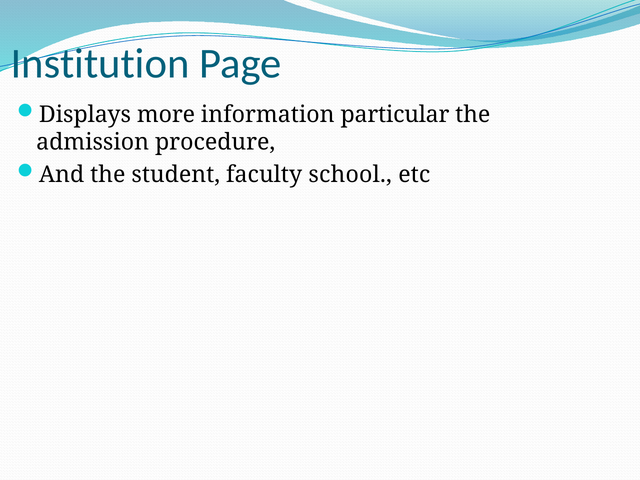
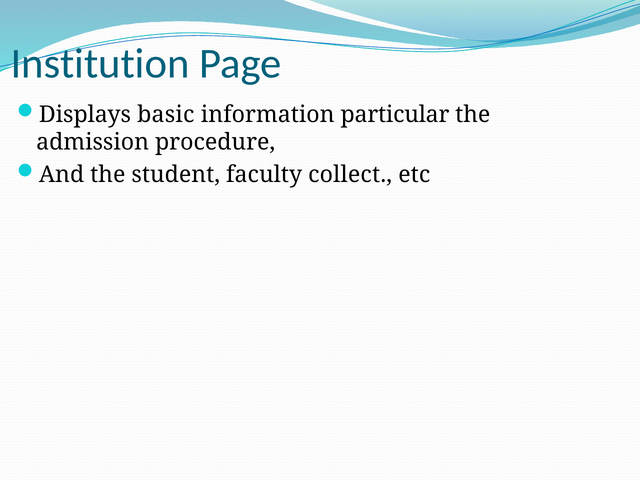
more: more -> basic
school: school -> collect
